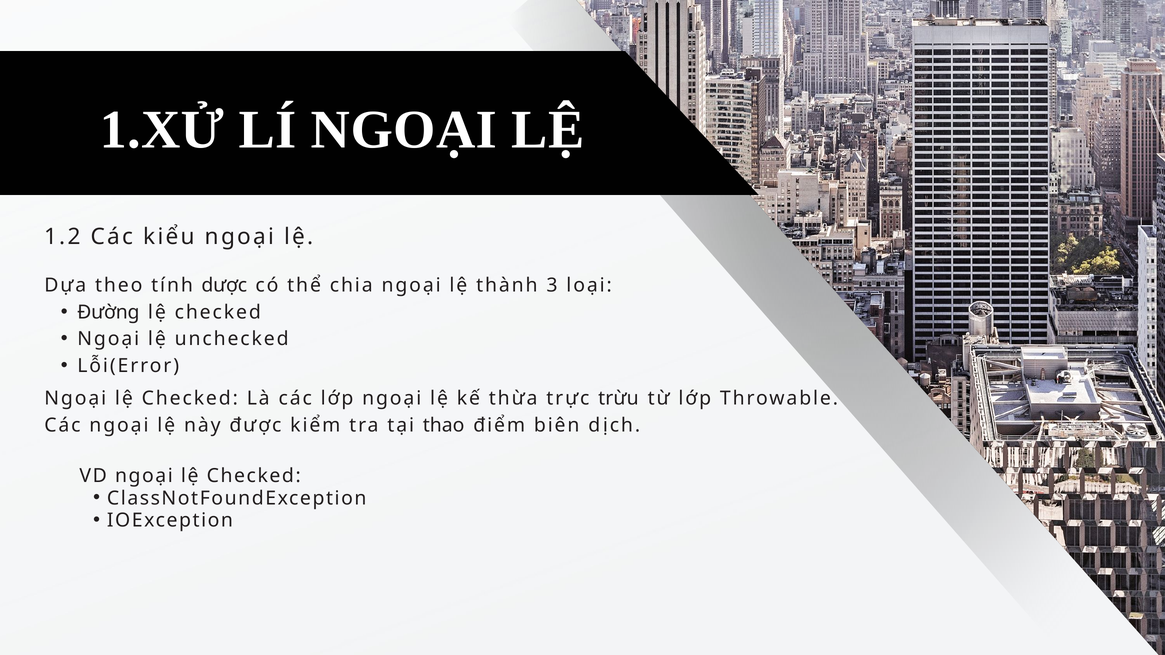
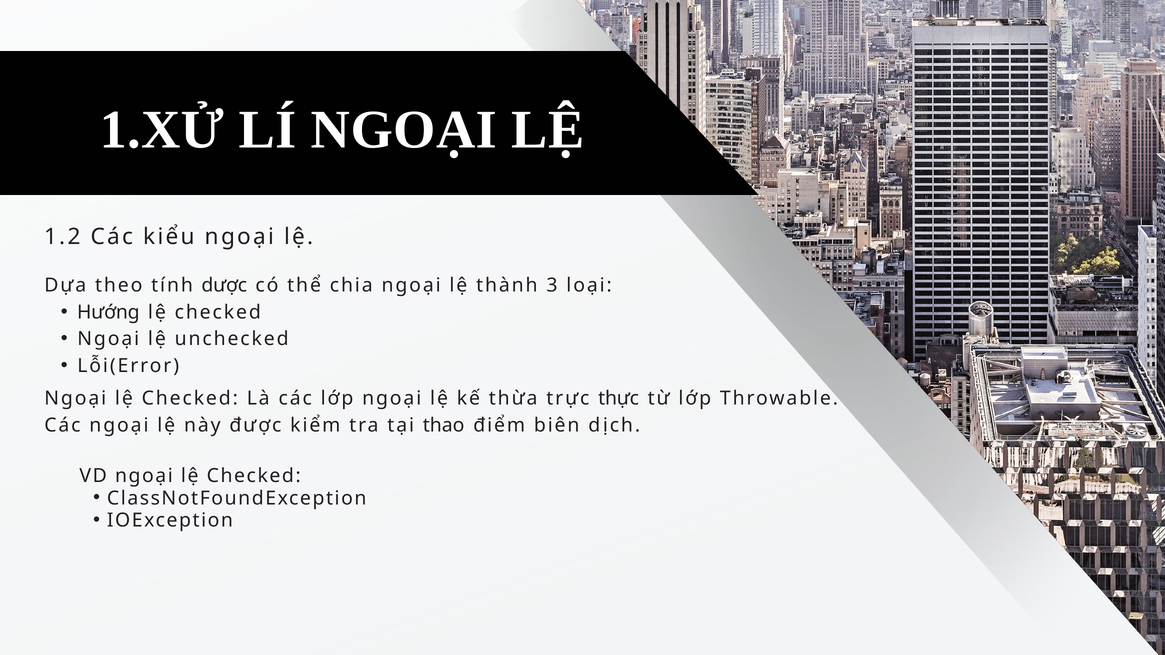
Đường: Đường -> Hướng
trừu: trừu -> thực
